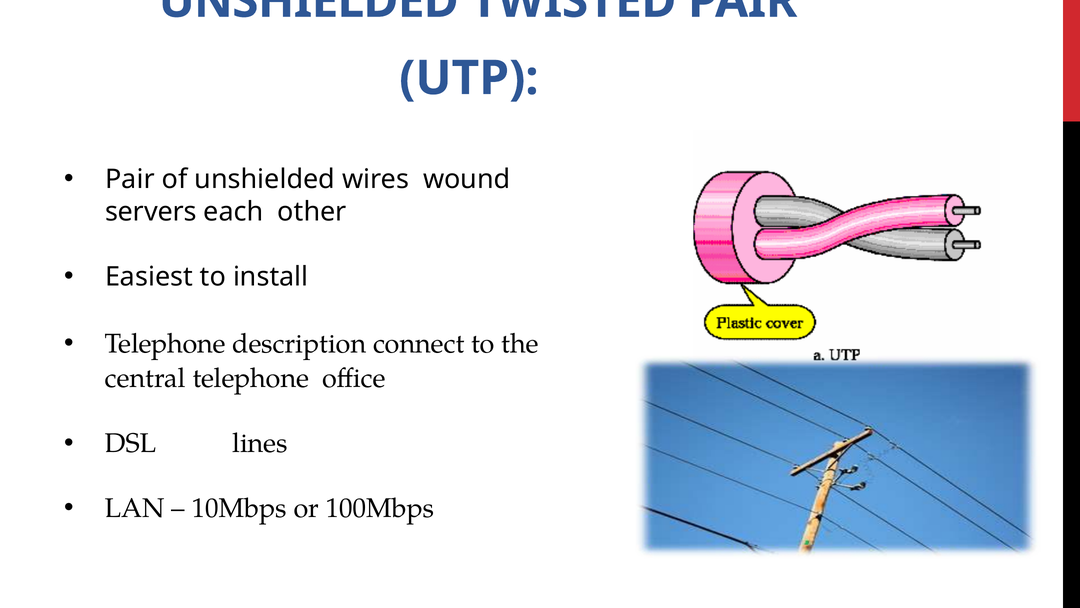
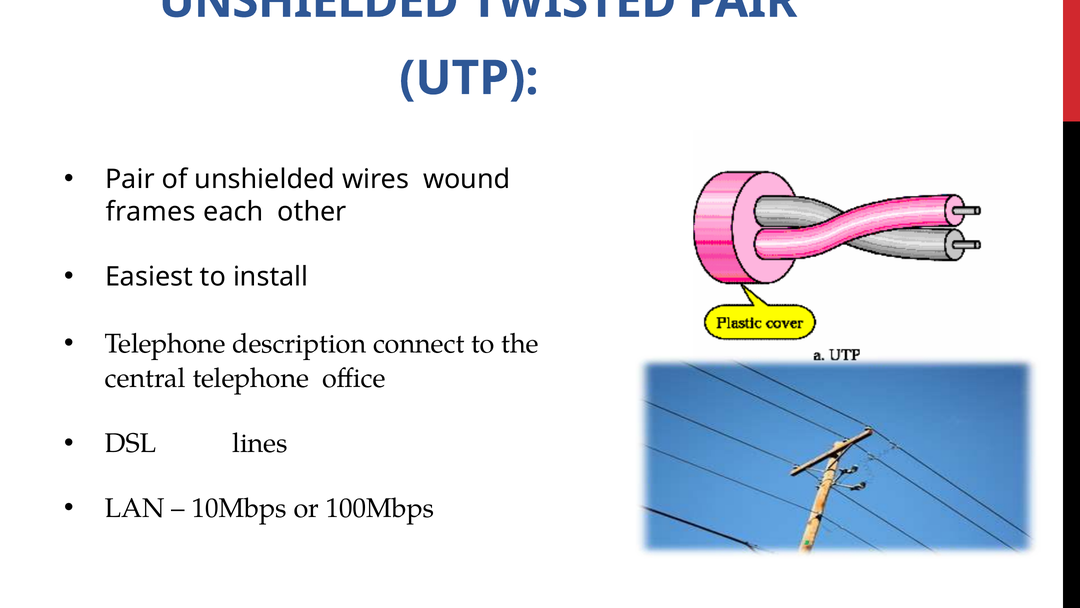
servers: servers -> frames
